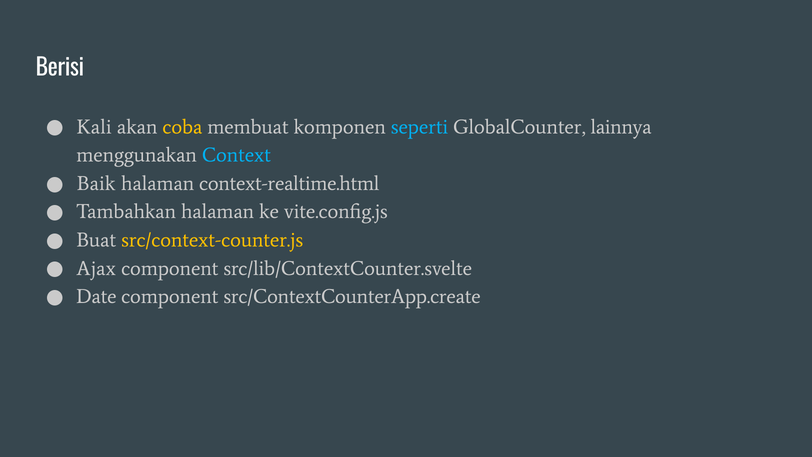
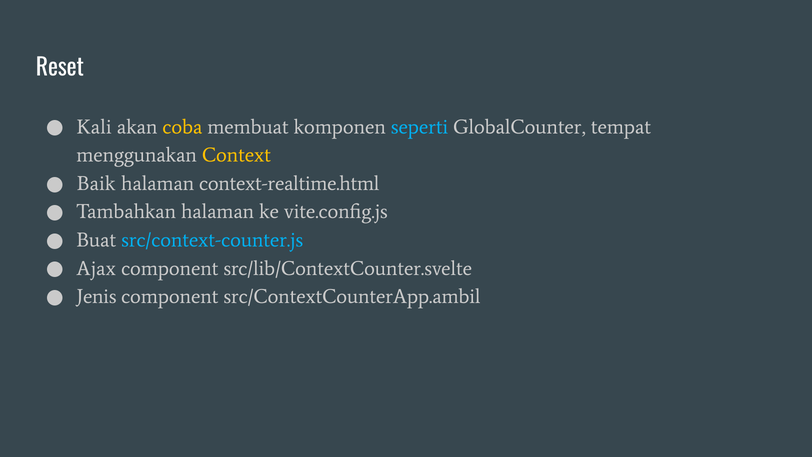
Berisi: Berisi -> Reset
lainnya: lainnya -> tempat
Context colour: light blue -> yellow
src/context-counter.js colour: yellow -> light blue
Date: Date -> Jenis
src/ContextCounterApp.create: src/ContextCounterApp.create -> src/ContextCounterApp.ambil
